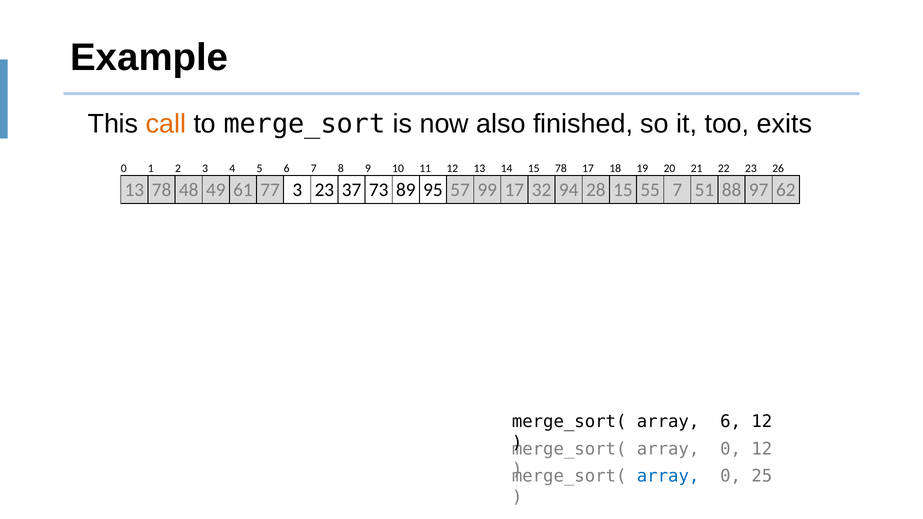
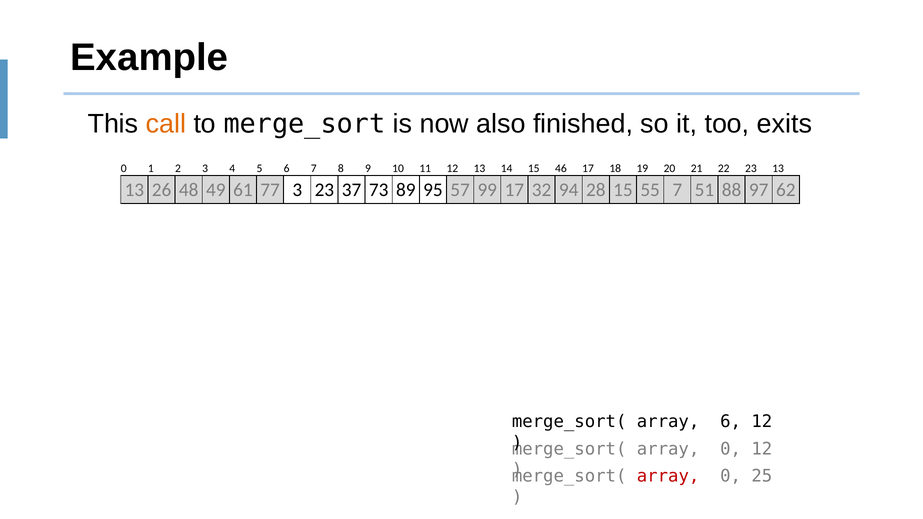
15 78: 78 -> 46
23 26: 26 -> 13
13 78: 78 -> 26
array at (668, 476) colour: blue -> red
